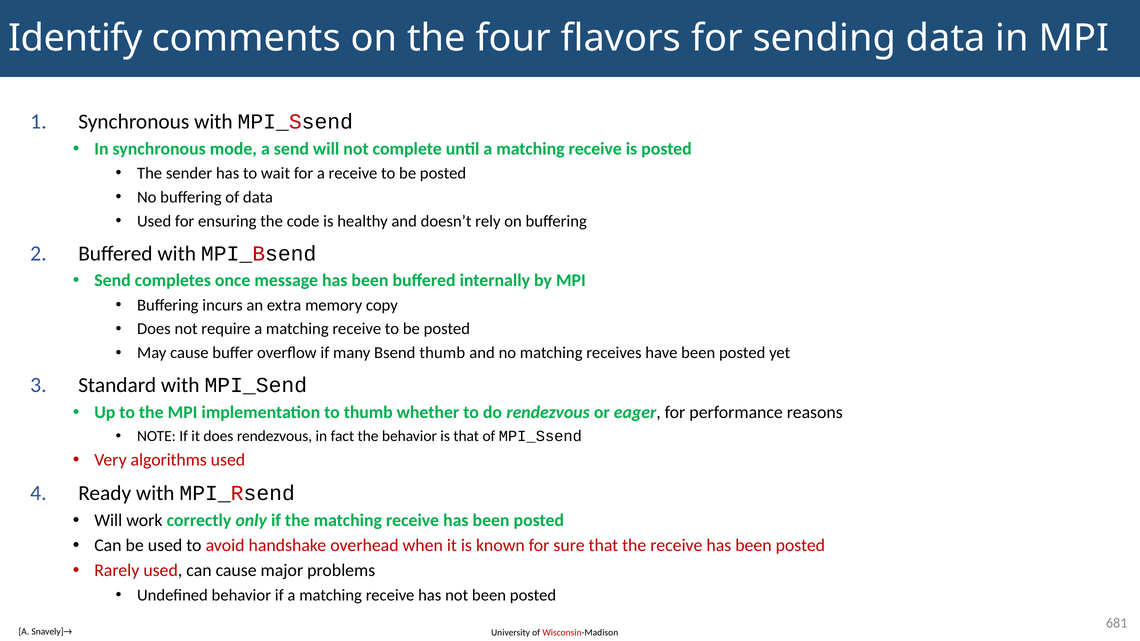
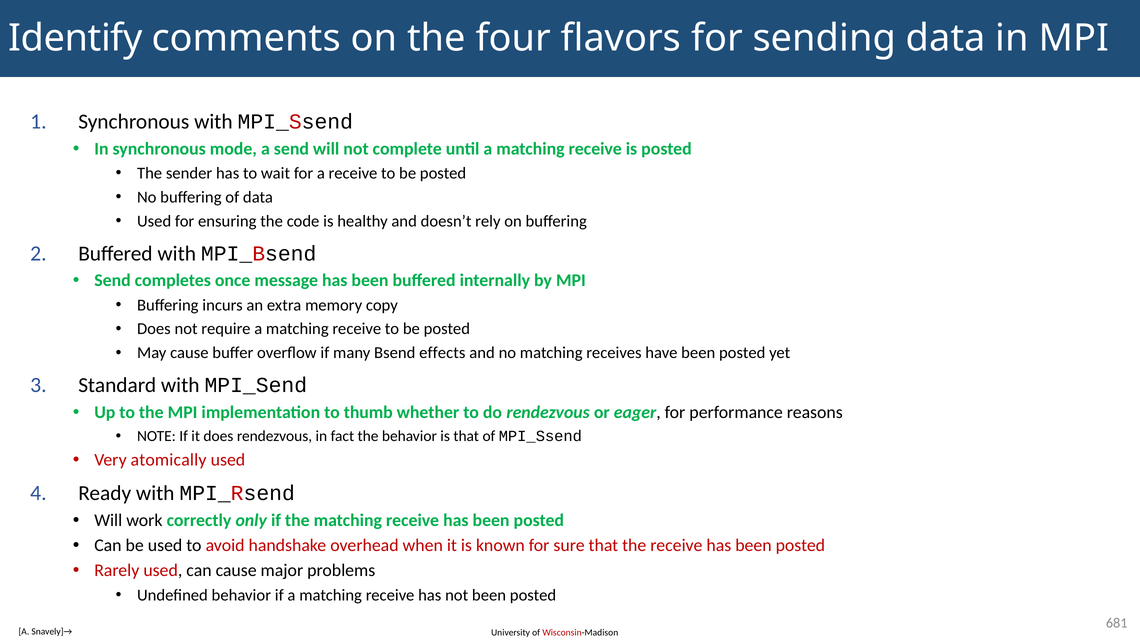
Bsend thumb: thumb -> effects
algorithms: algorithms -> atomically
